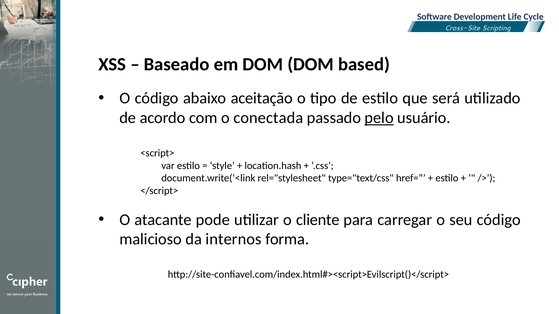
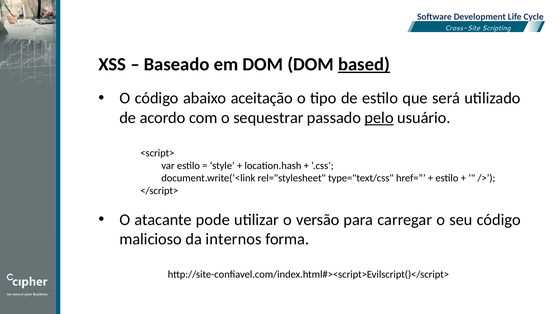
based underline: none -> present
conectada: conectada -> sequestrar
cliente: cliente -> versão
